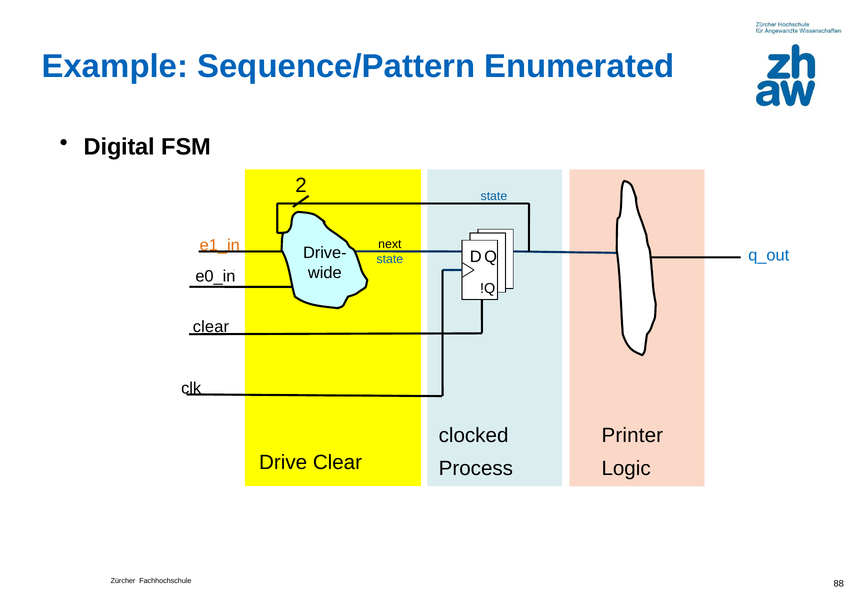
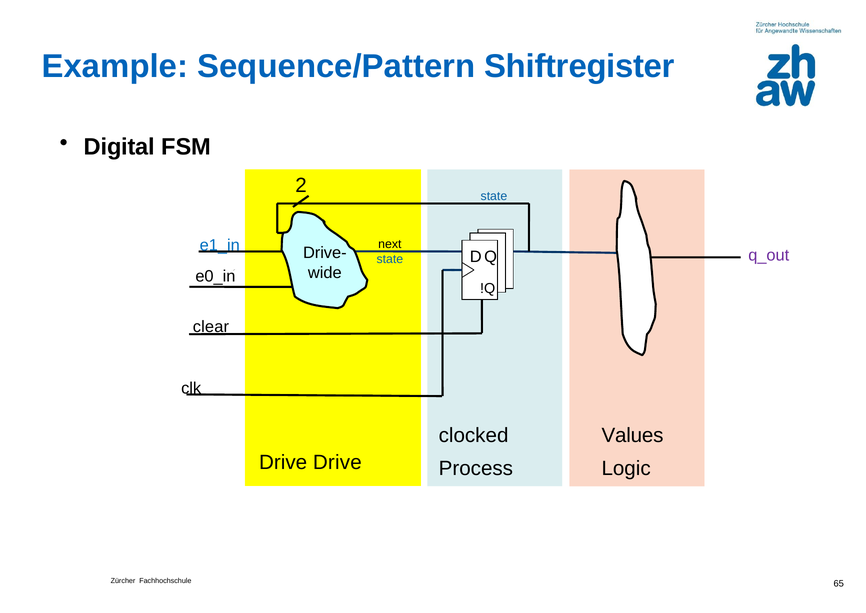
Enumerated: Enumerated -> Shiftregister
e1_in colour: orange -> blue
q_out colour: blue -> purple
Printer: Printer -> Values
Drive Clear: Clear -> Drive
88: 88 -> 65
